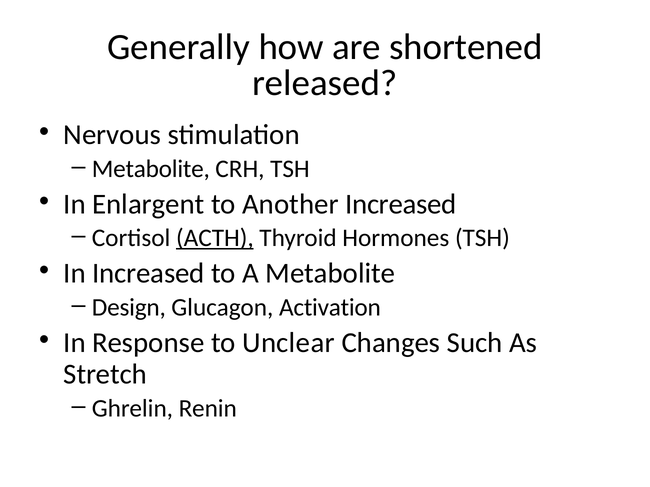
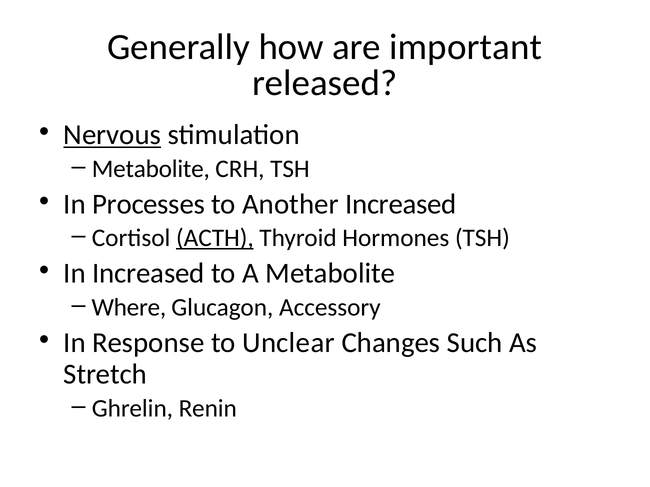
shortened: shortened -> important
Nervous underline: none -> present
Enlargent: Enlargent -> Processes
Design: Design -> Where
Activation: Activation -> Accessory
